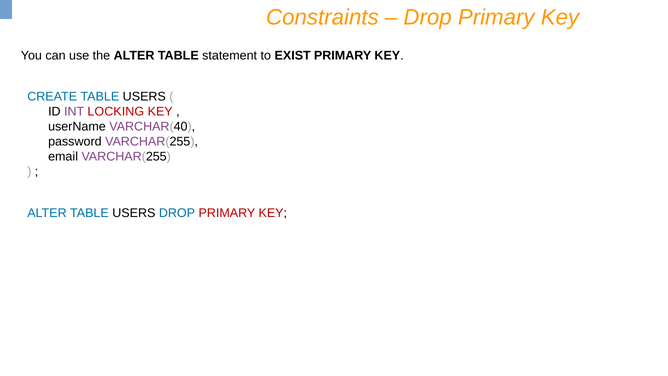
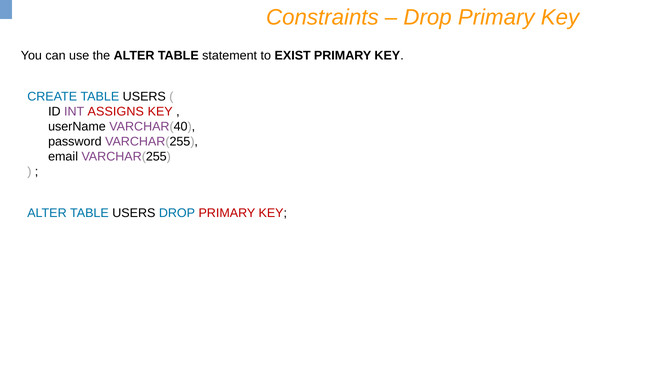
LOCKING: LOCKING -> ASSIGNS
